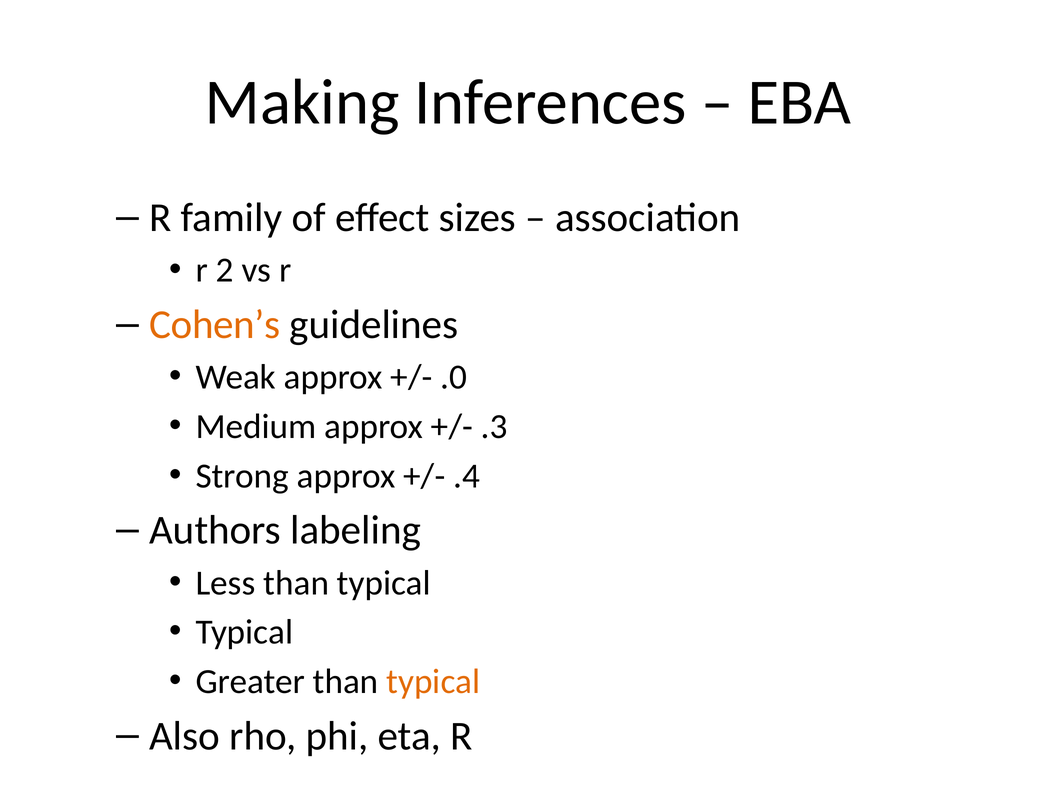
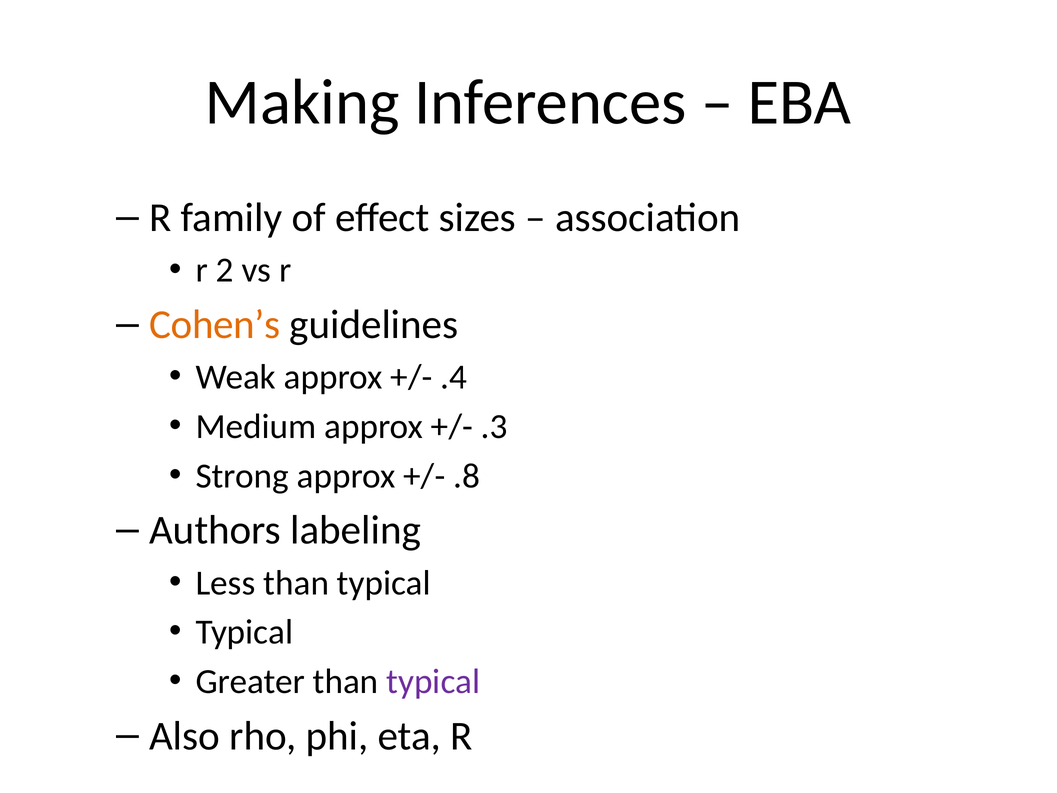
.0: .0 -> .4
.4: .4 -> .8
typical at (433, 681) colour: orange -> purple
